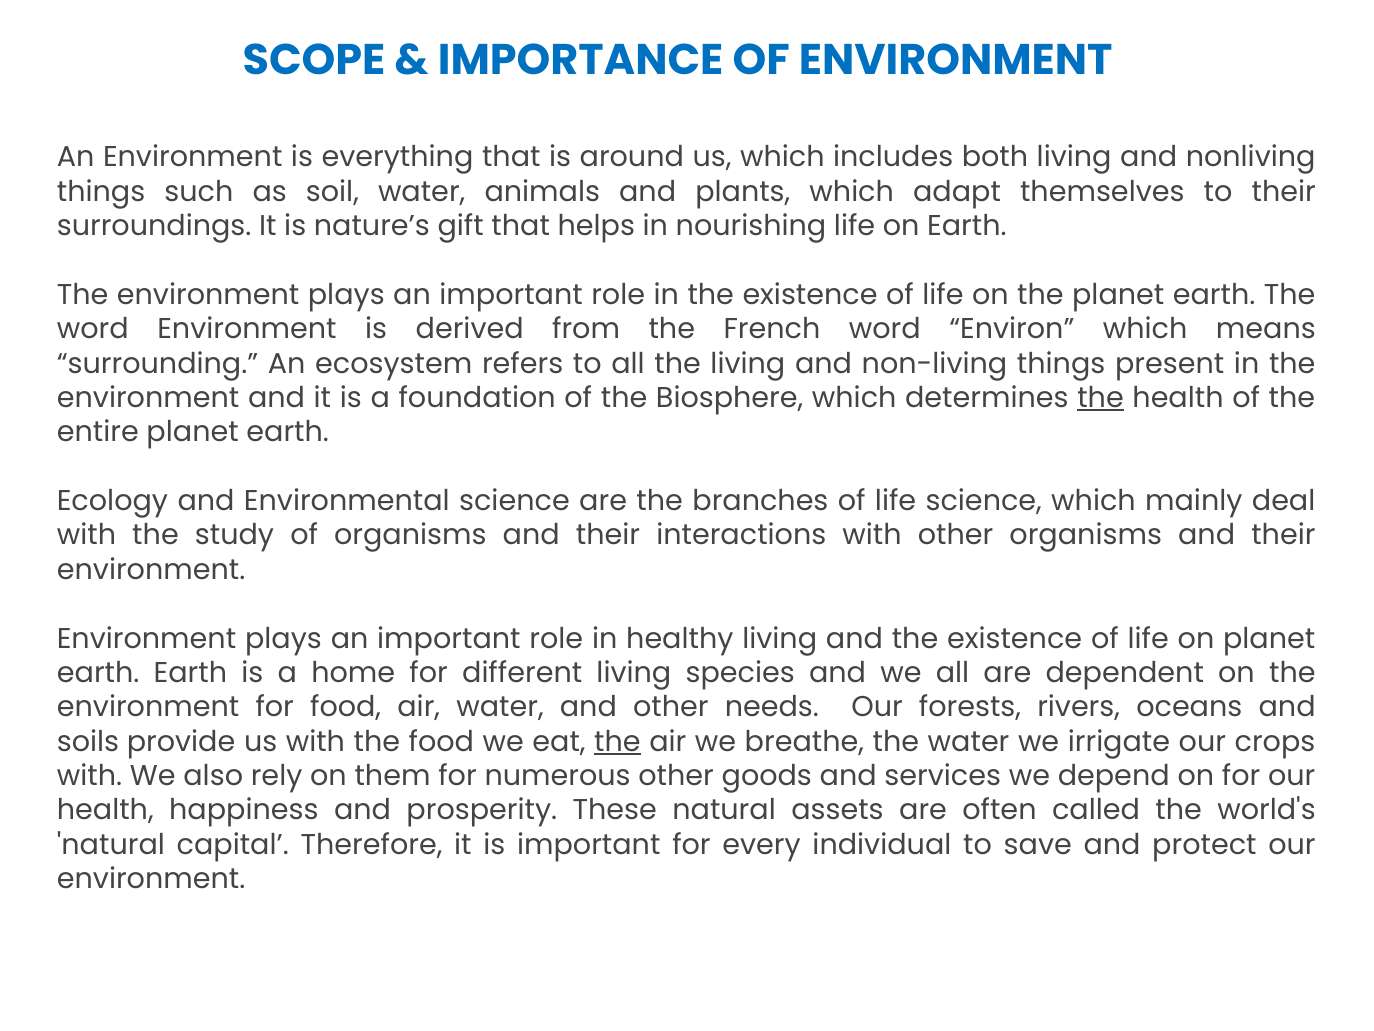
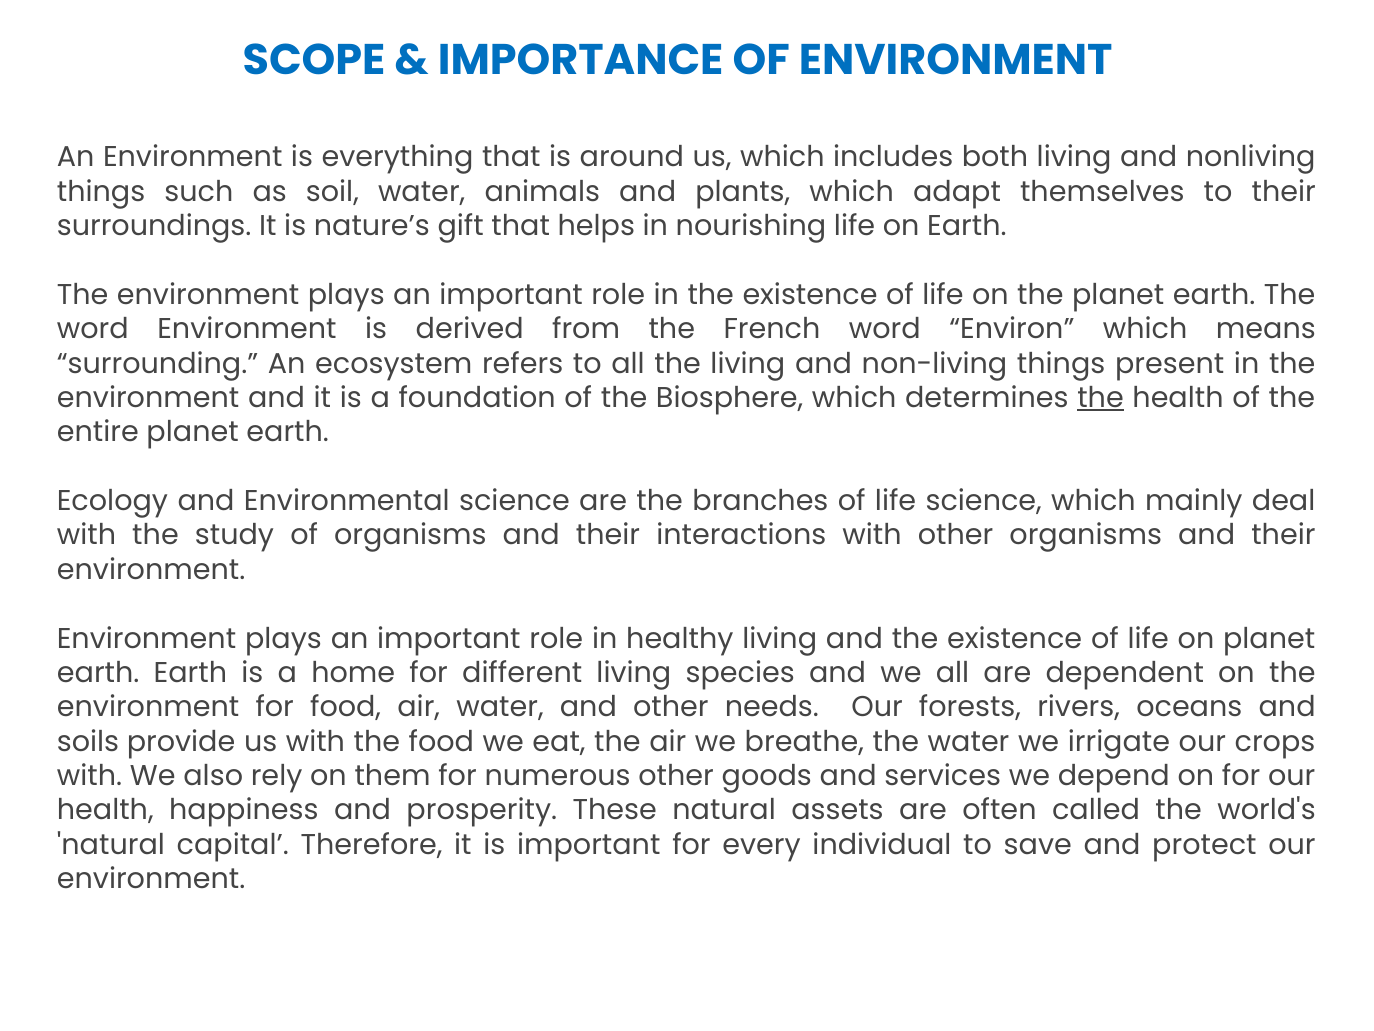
the at (617, 741) underline: present -> none
